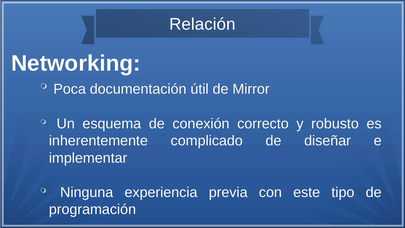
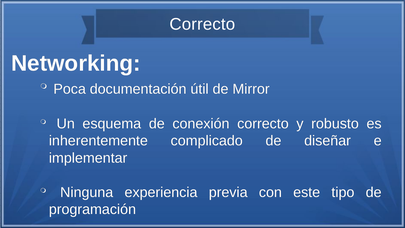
Relación at (202, 24): Relación -> Correcto
